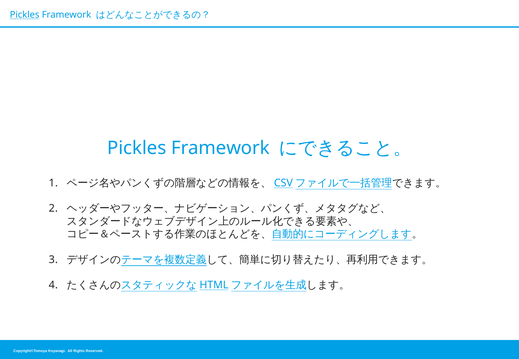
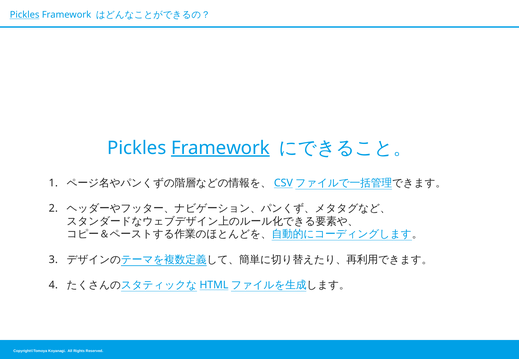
Framework at (220, 148) underline: none -> present
